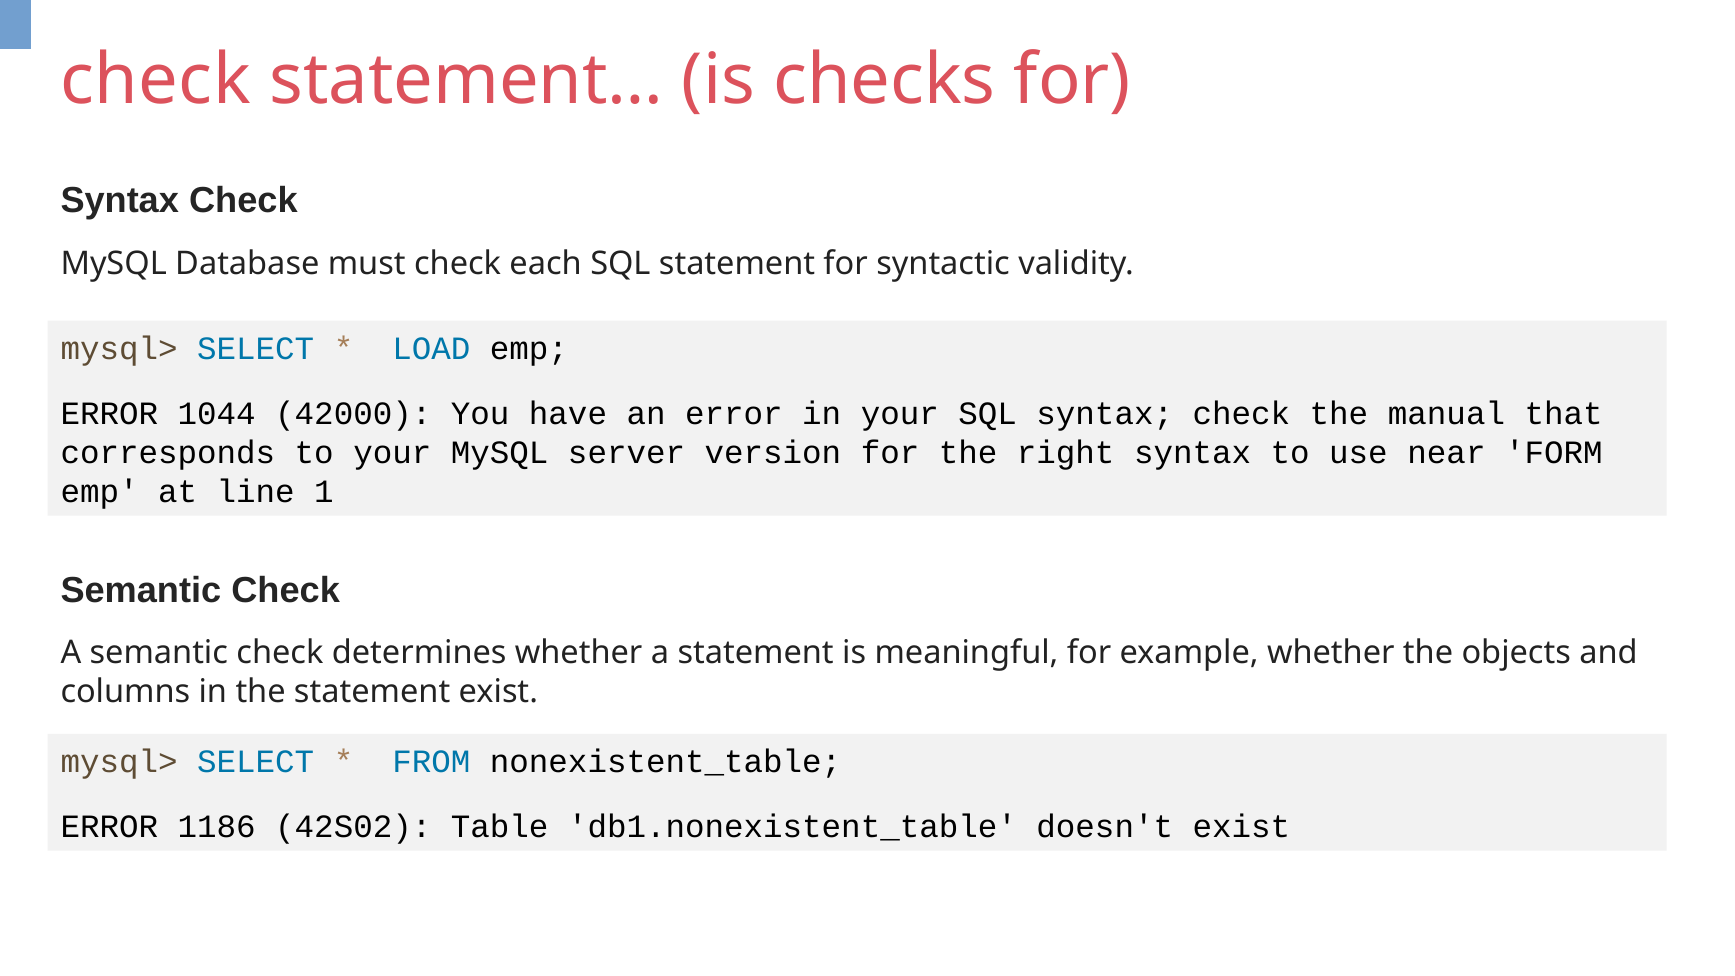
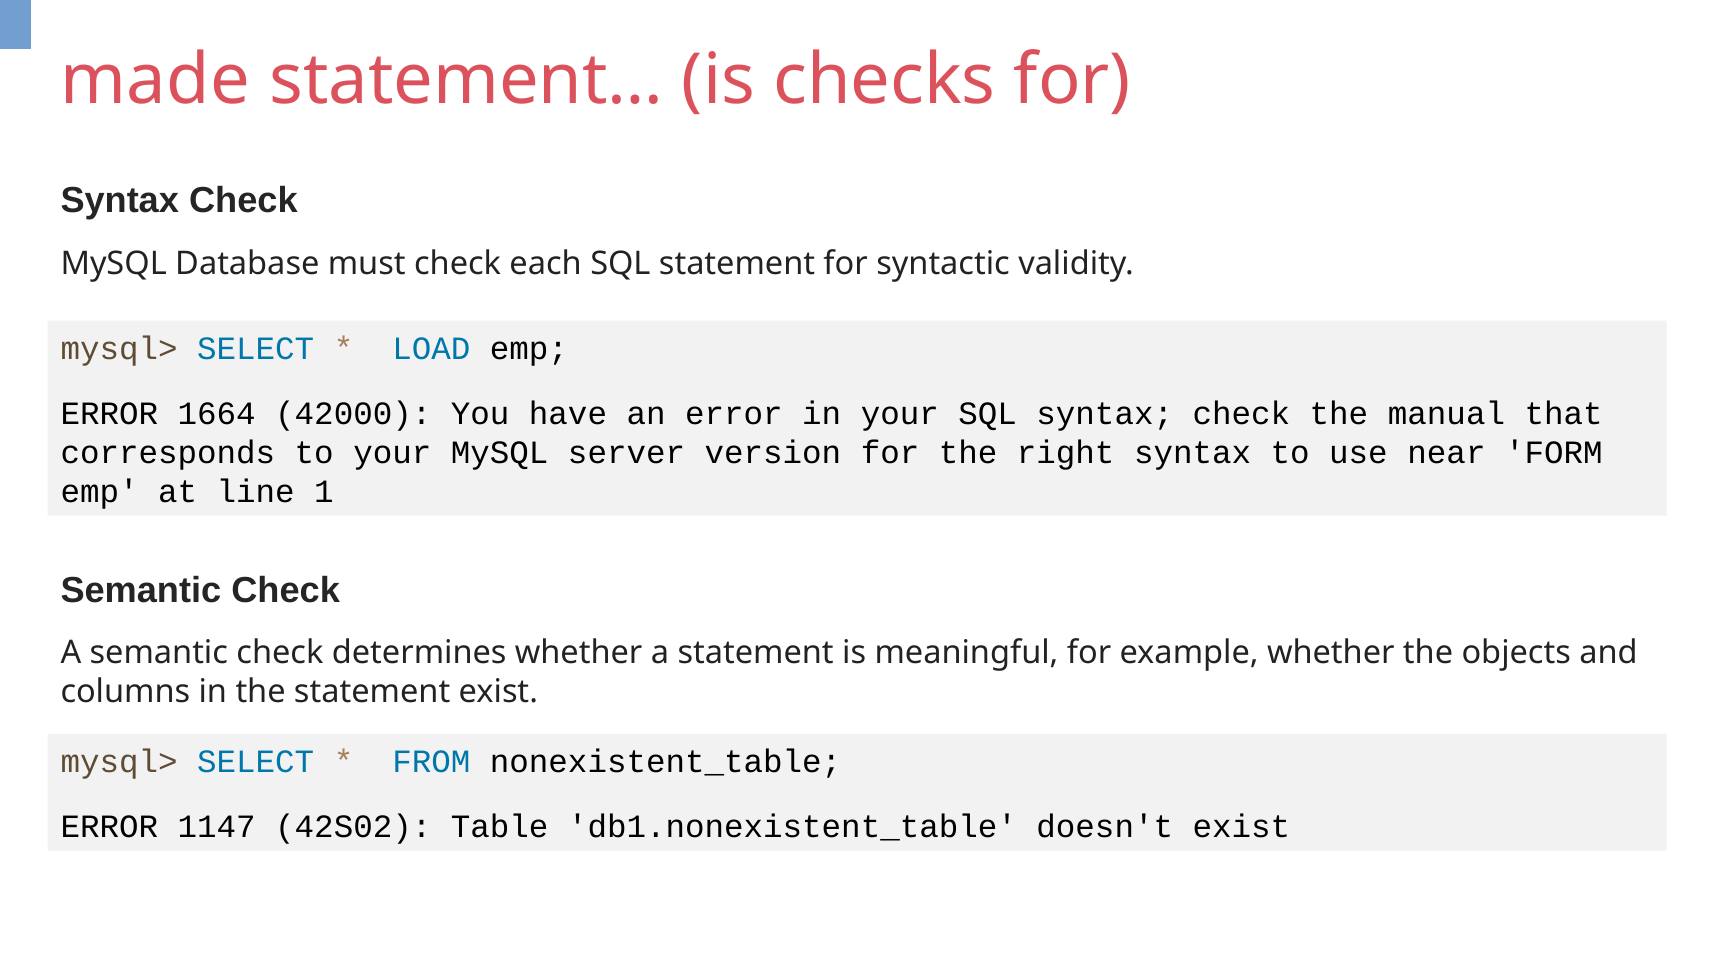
check at (156, 80): check -> made
1044: 1044 -> 1664
1186: 1186 -> 1147
